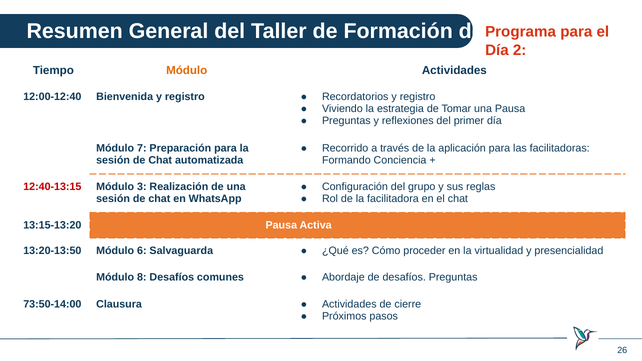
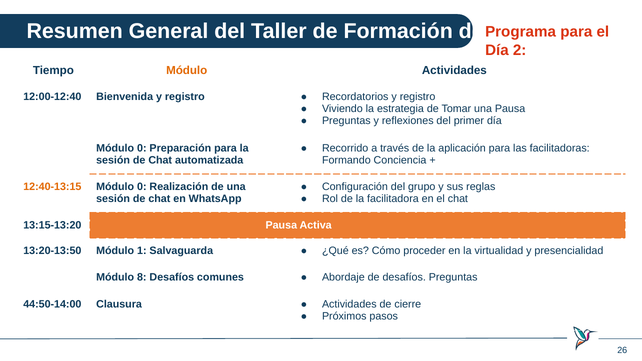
7 at (142, 148): 7 -> 0
12:40-13:15 colour: red -> orange
3 at (142, 187): 3 -> 0
6: 6 -> 1
73:50-14:00: 73:50-14:00 -> 44:50-14:00
